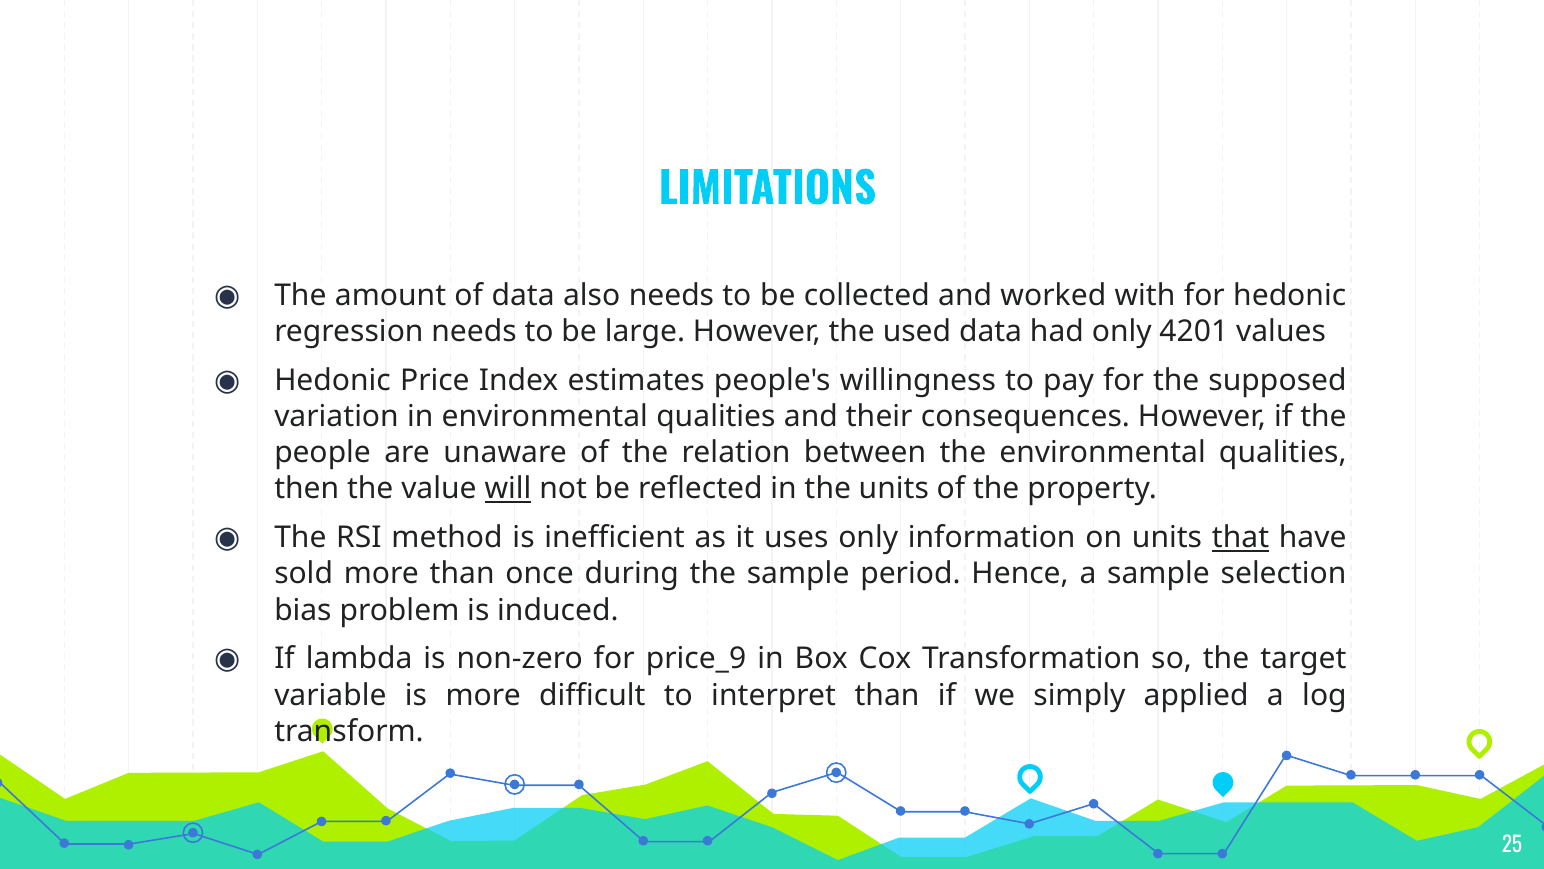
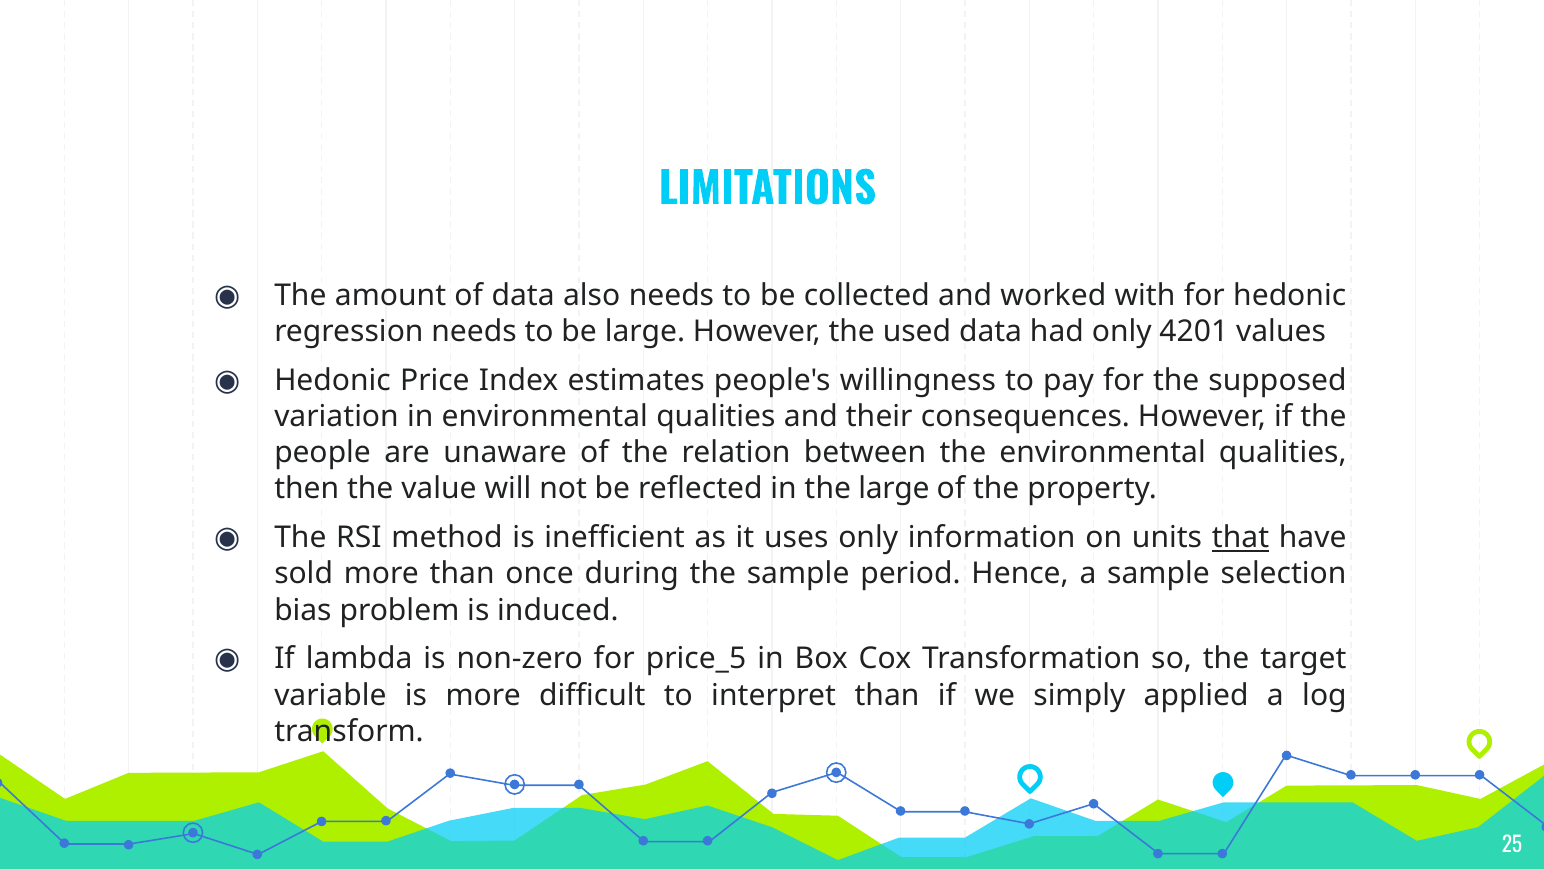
will underline: present -> none
the units: units -> large
price_9: price_9 -> price_5
